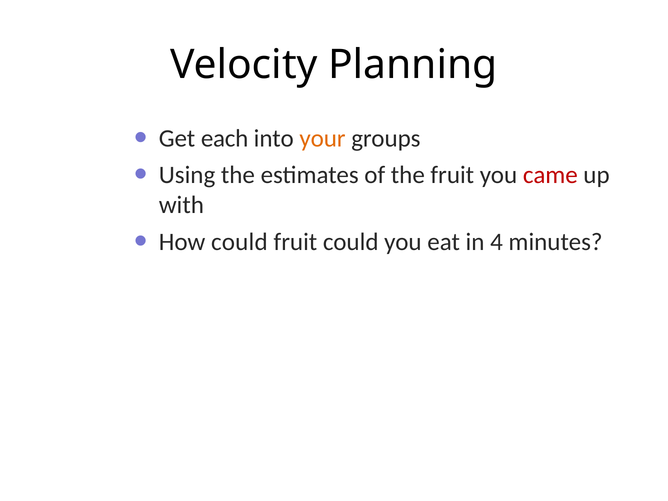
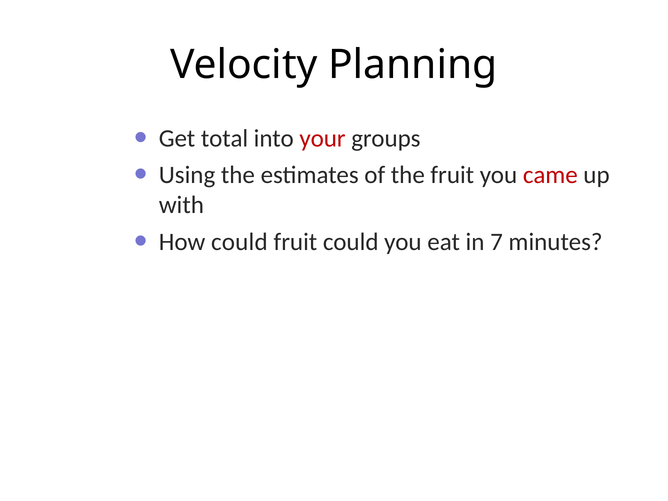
each: each -> total
your colour: orange -> red
4: 4 -> 7
